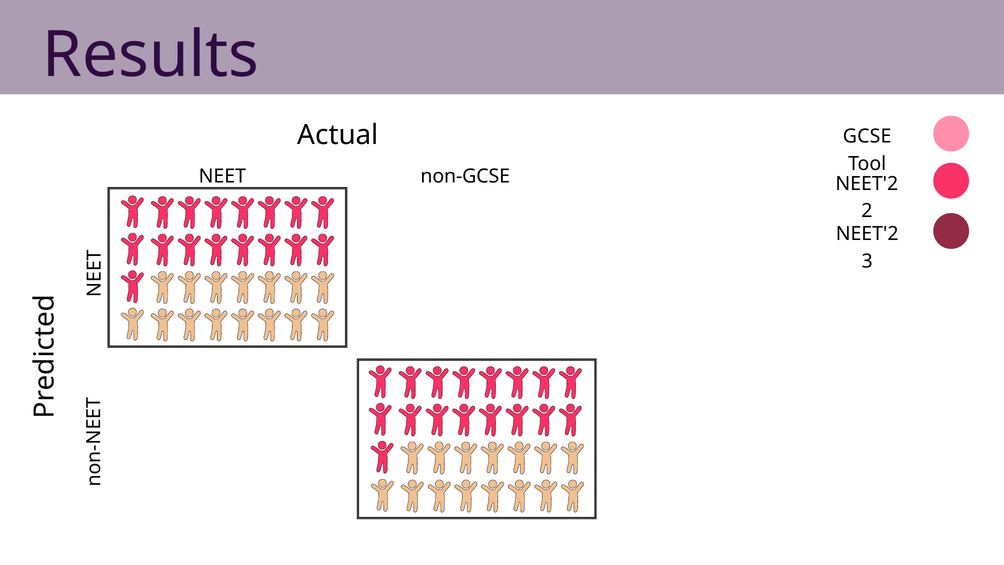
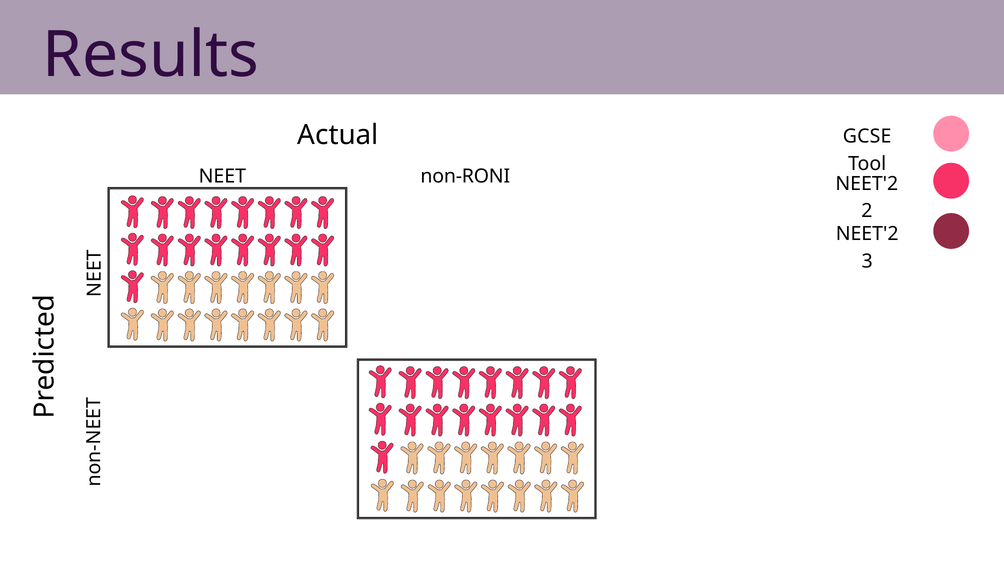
non-GCSE: non-GCSE -> non-RONI
